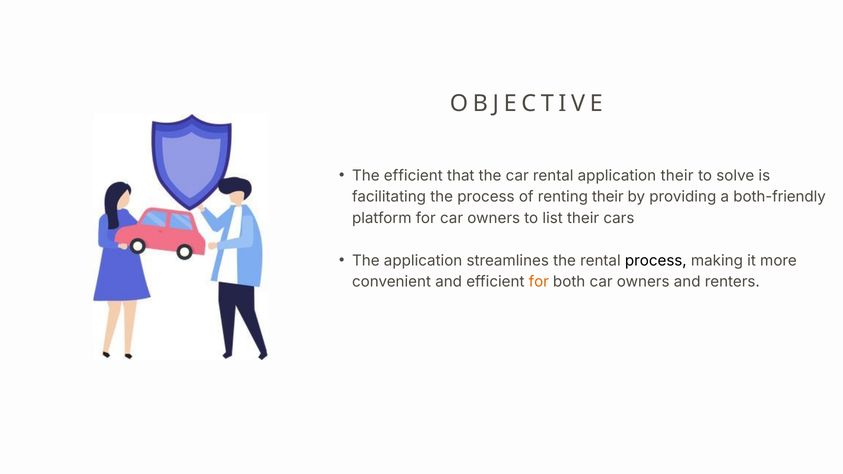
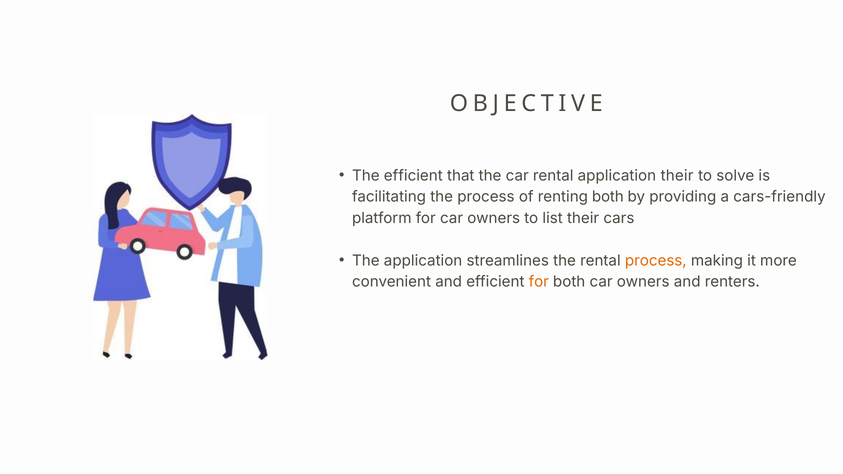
renting their: their -> both
both-friendly: both-friendly -> cars-friendly
process at (656, 261) colour: black -> orange
